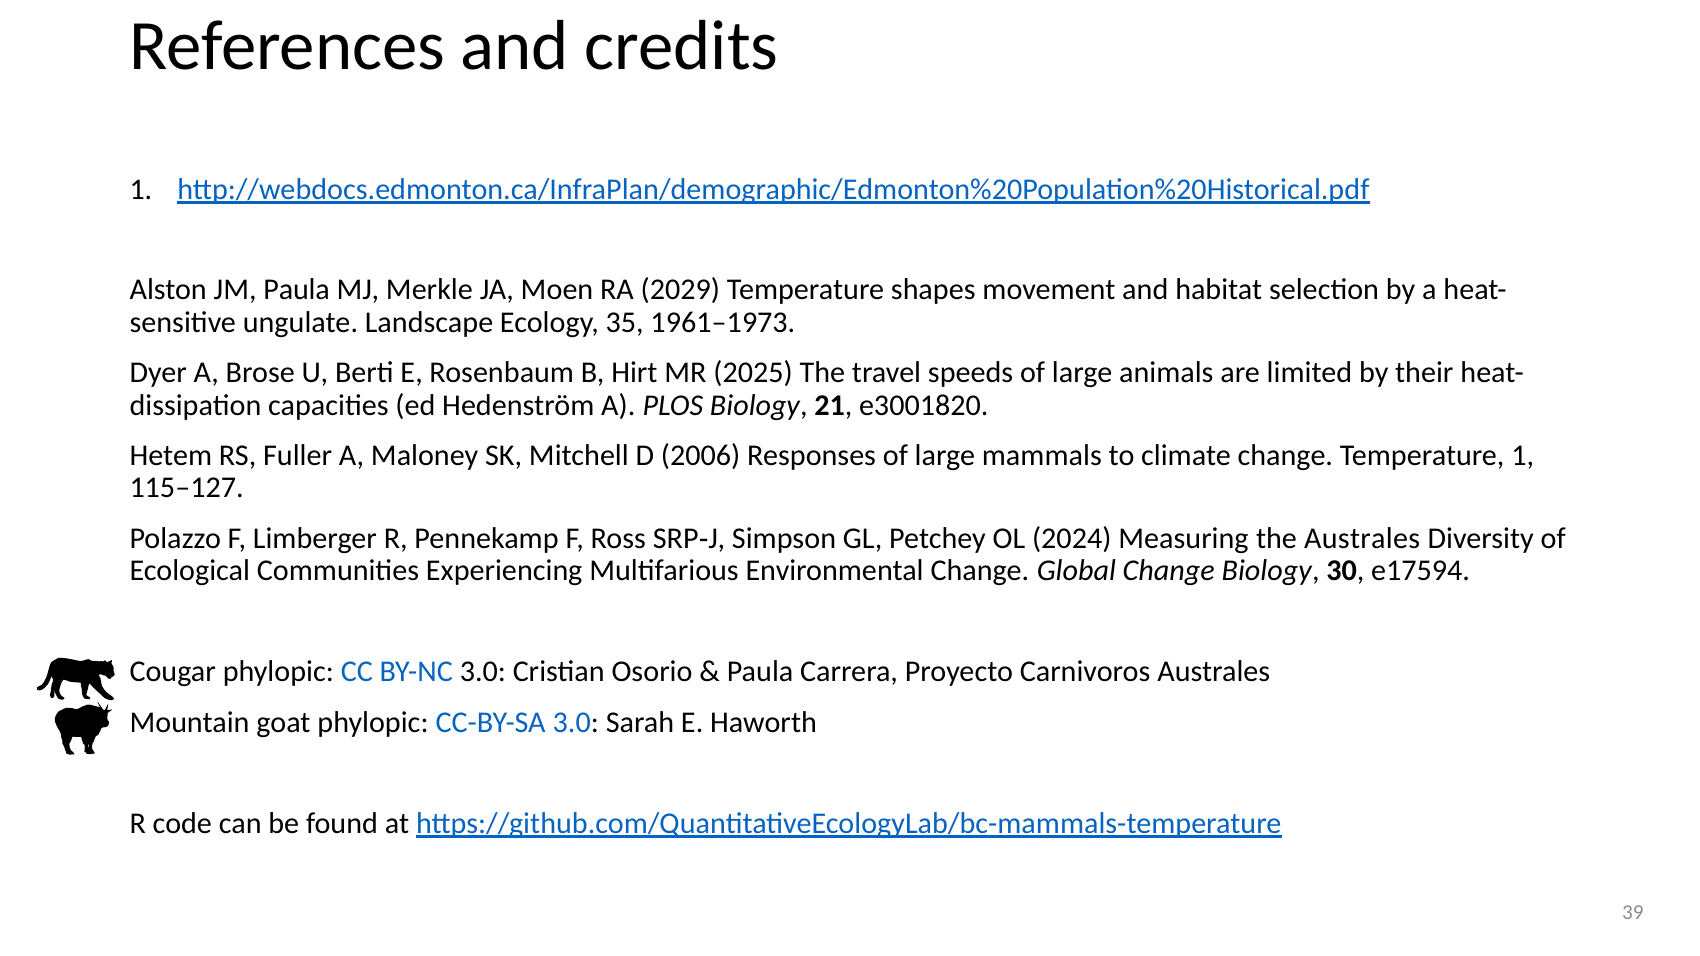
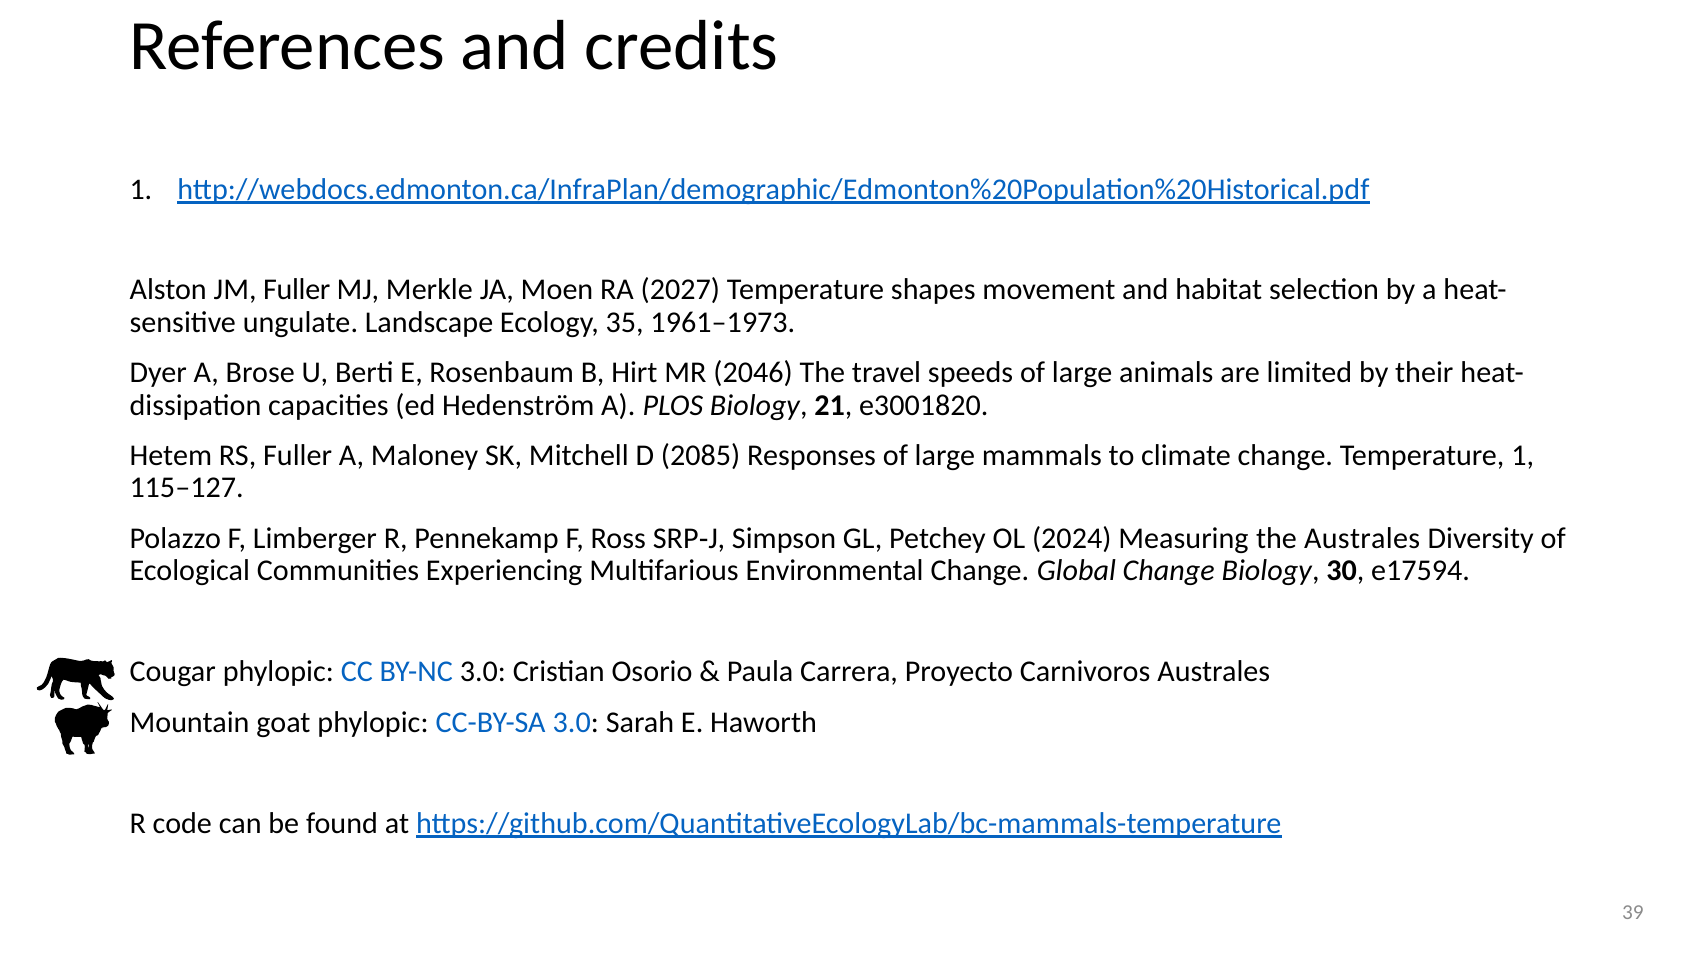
JM Paula: Paula -> Fuller
2029: 2029 -> 2027
2025: 2025 -> 2046
2006: 2006 -> 2085
